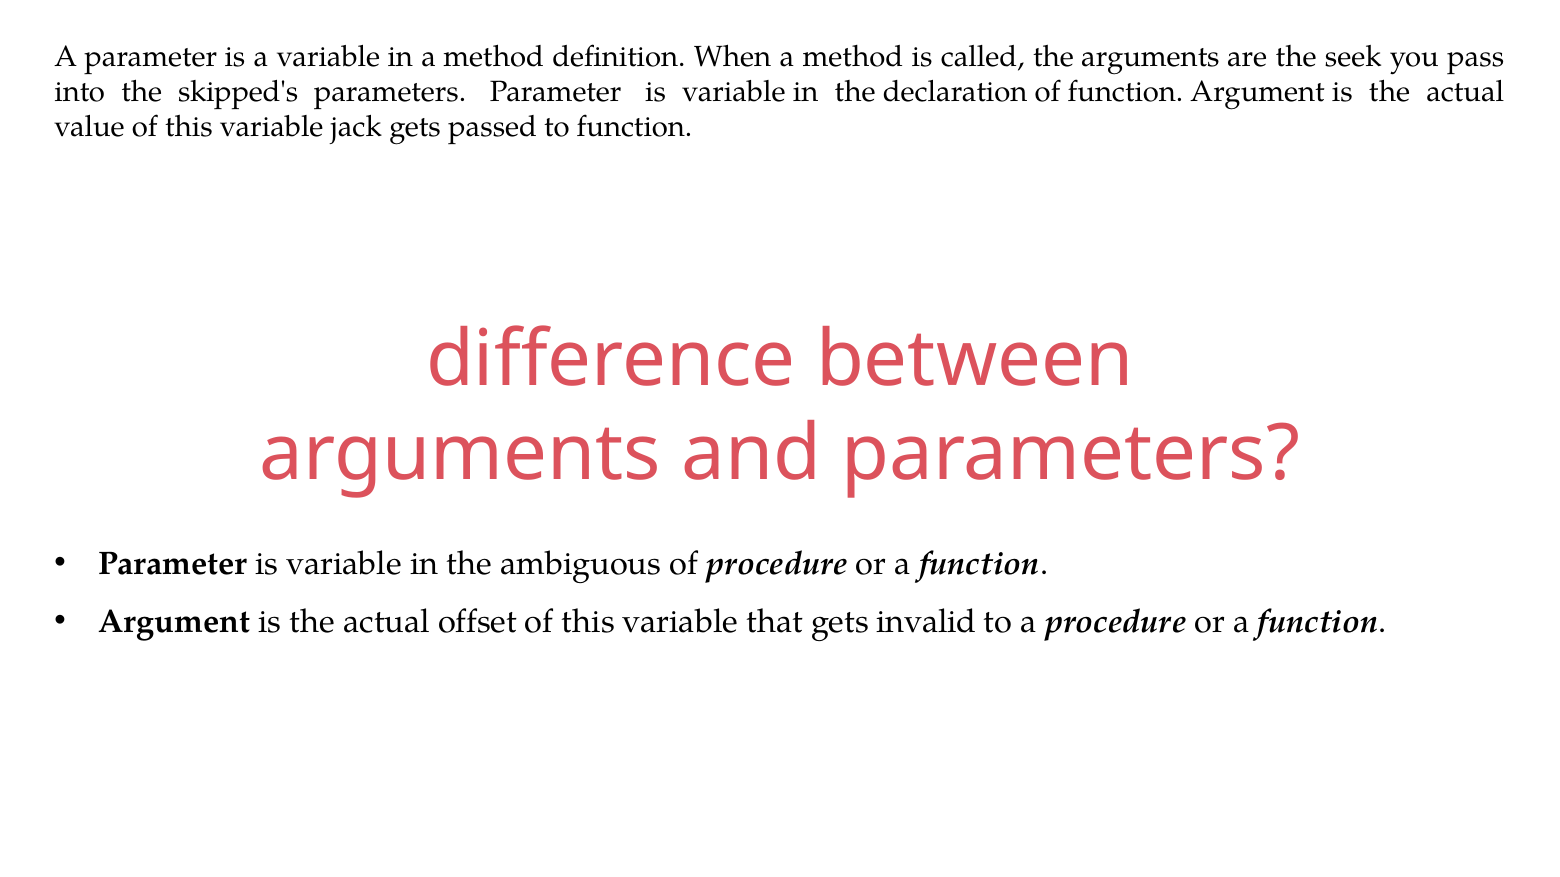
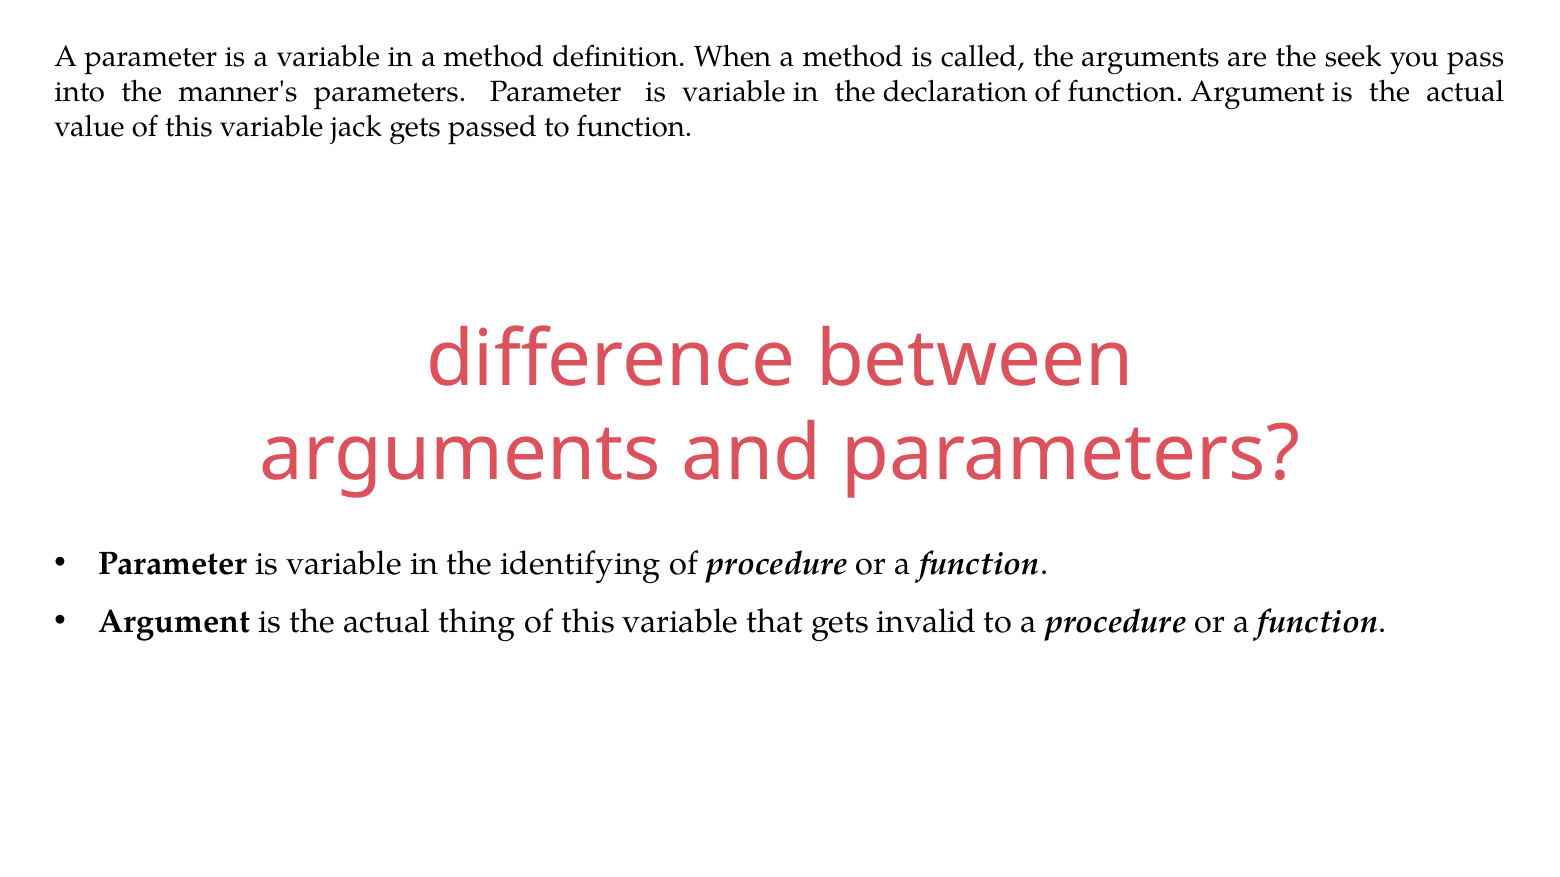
skipped's: skipped's -> manner's
ambiguous: ambiguous -> identifying
offset: offset -> thing
